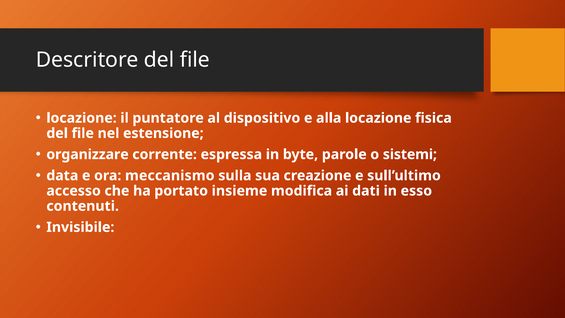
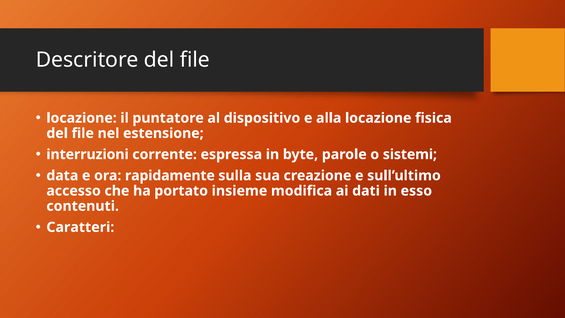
organizzare: organizzare -> interruzioni
meccanismo: meccanismo -> rapidamente
Invisibile: Invisibile -> Caratteri
